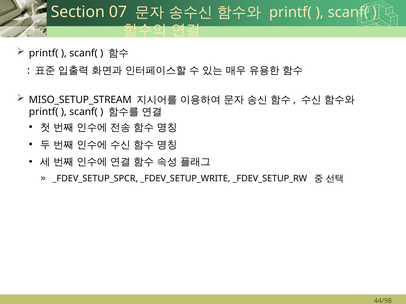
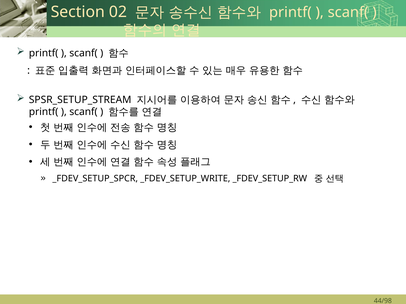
07: 07 -> 02
MISO_SETUP_STREAM: MISO_SETUP_STREAM -> SPSR_SETUP_STREAM
